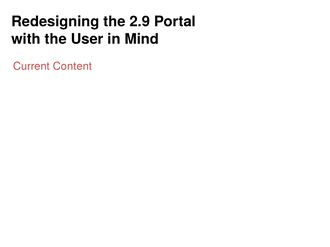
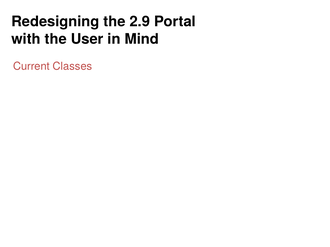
Content: Content -> Classes
